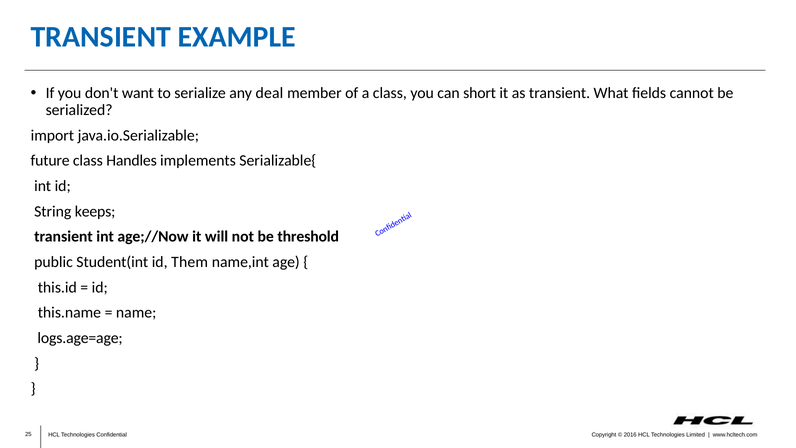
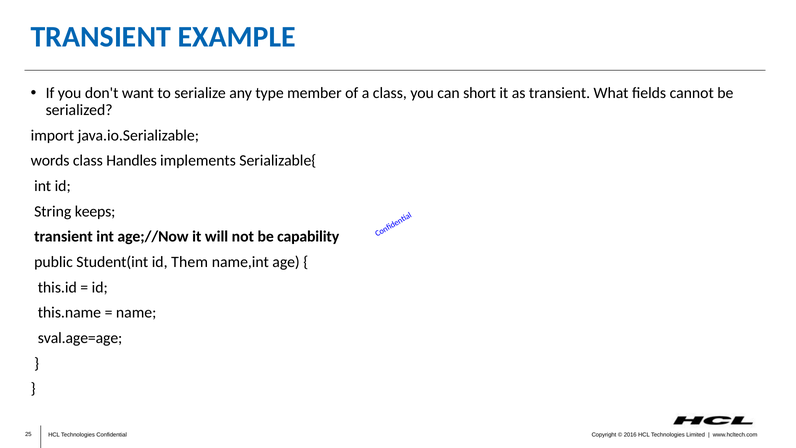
deal: deal -> type
future: future -> words
threshold: threshold -> capability
logs.age=age: logs.age=age -> sval.age=age
